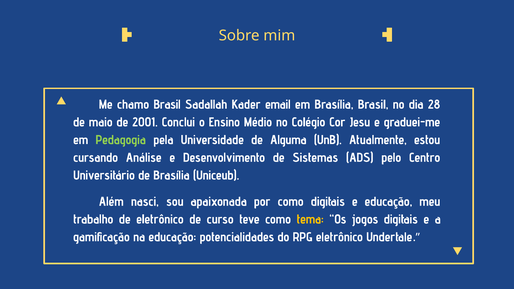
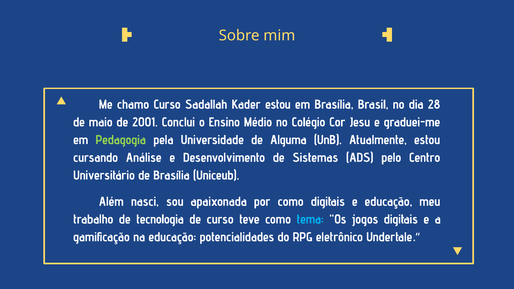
chamo Brasil: Brasil -> Curso
Kader email: email -> estou
de eletrônico: eletrônico -> tecnologia
tema colour: yellow -> light blue
